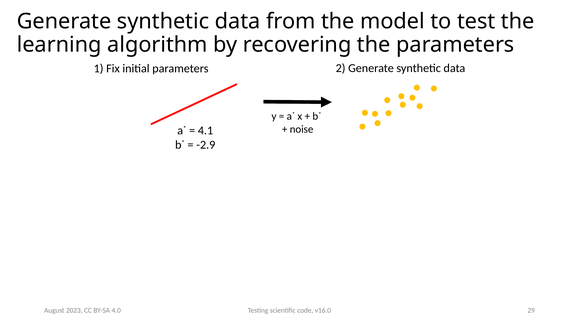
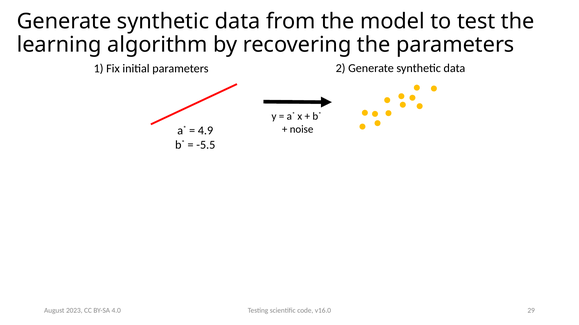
4.1: 4.1 -> 4.9
-2.9: -2.9 -> -5.5
